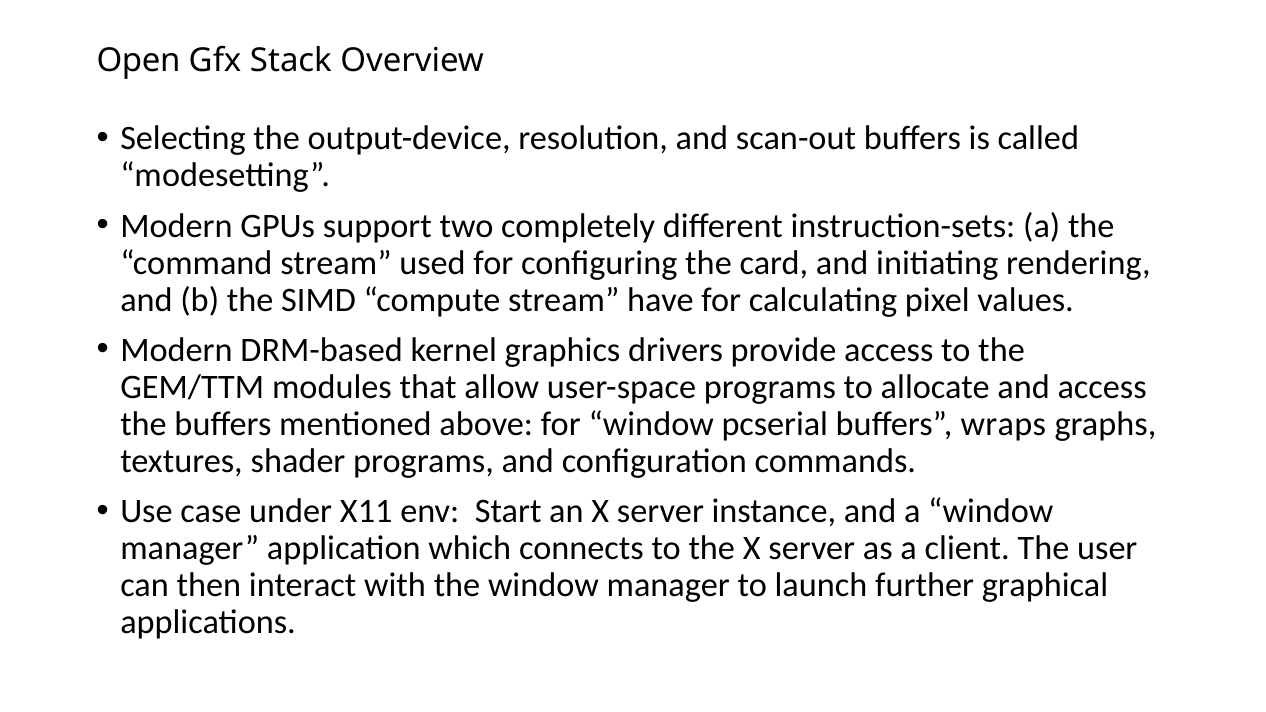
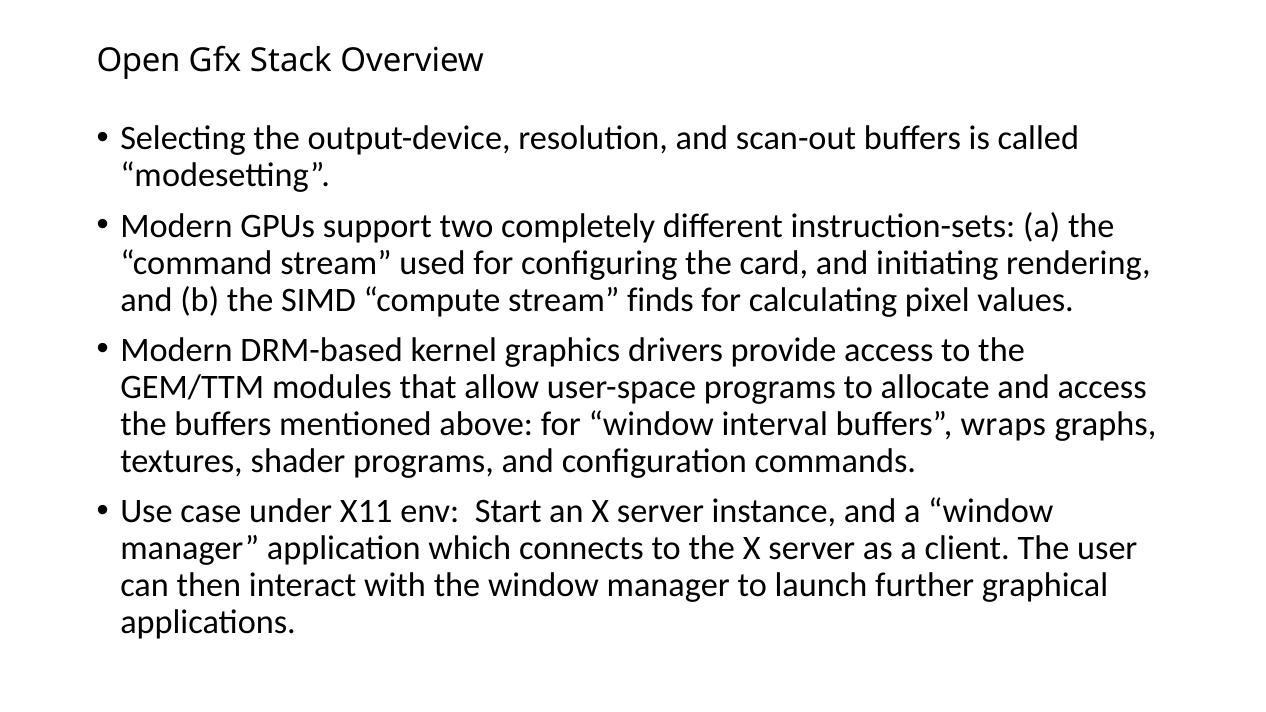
have: have -> finds
pcserial: pcserial -> interval
